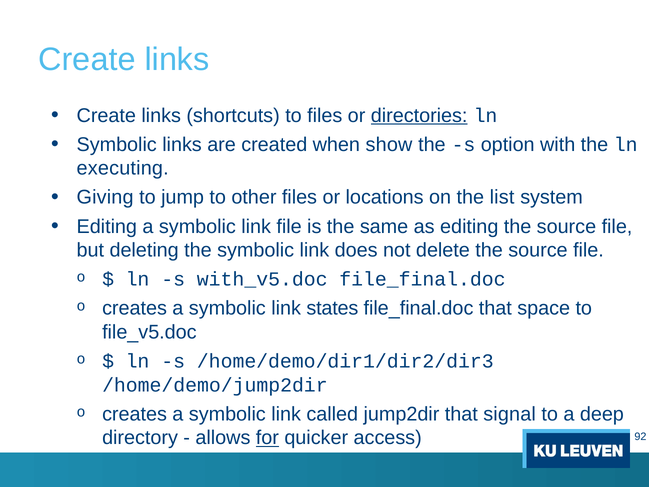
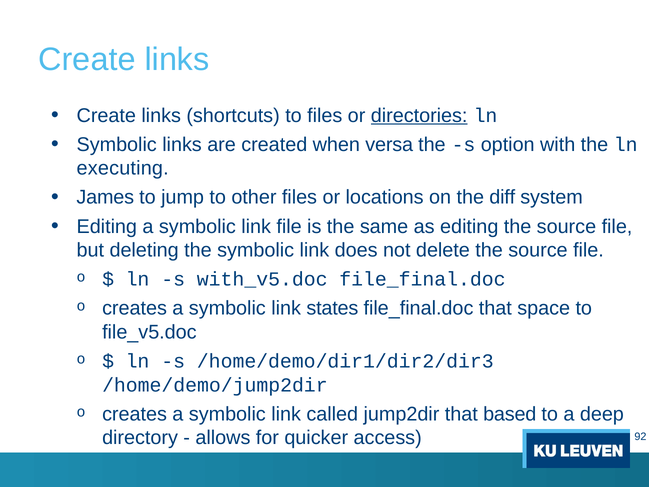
show: show -> versa
Giving: Giving -> James
list: list -> diff
signal: signal -> based
for underline: present -> none
